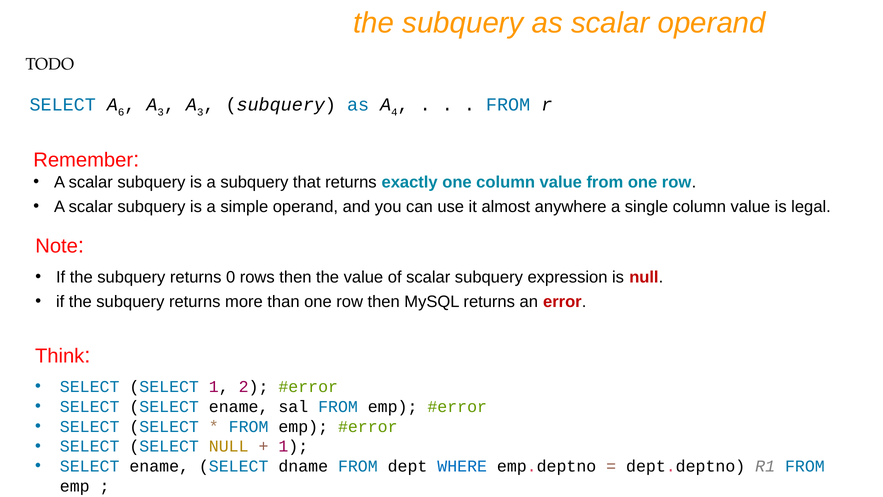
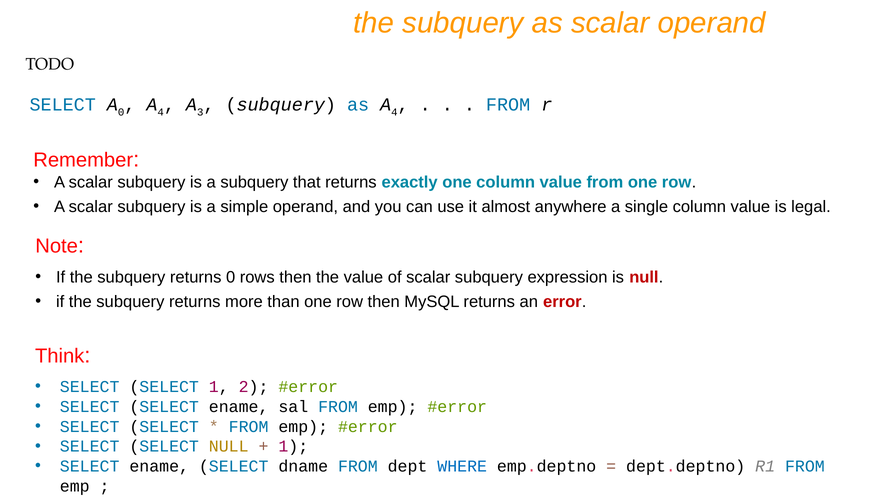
A 6: 6 -> 0
3 at (161, 112): 3 -> 4
